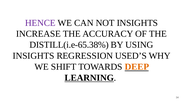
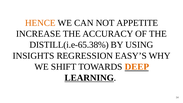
HENCE colour: purple -> orange
NOT INSIGHTS: INSIGHTS -> APPETITE
USED’S: USED’S -> EASY’S
